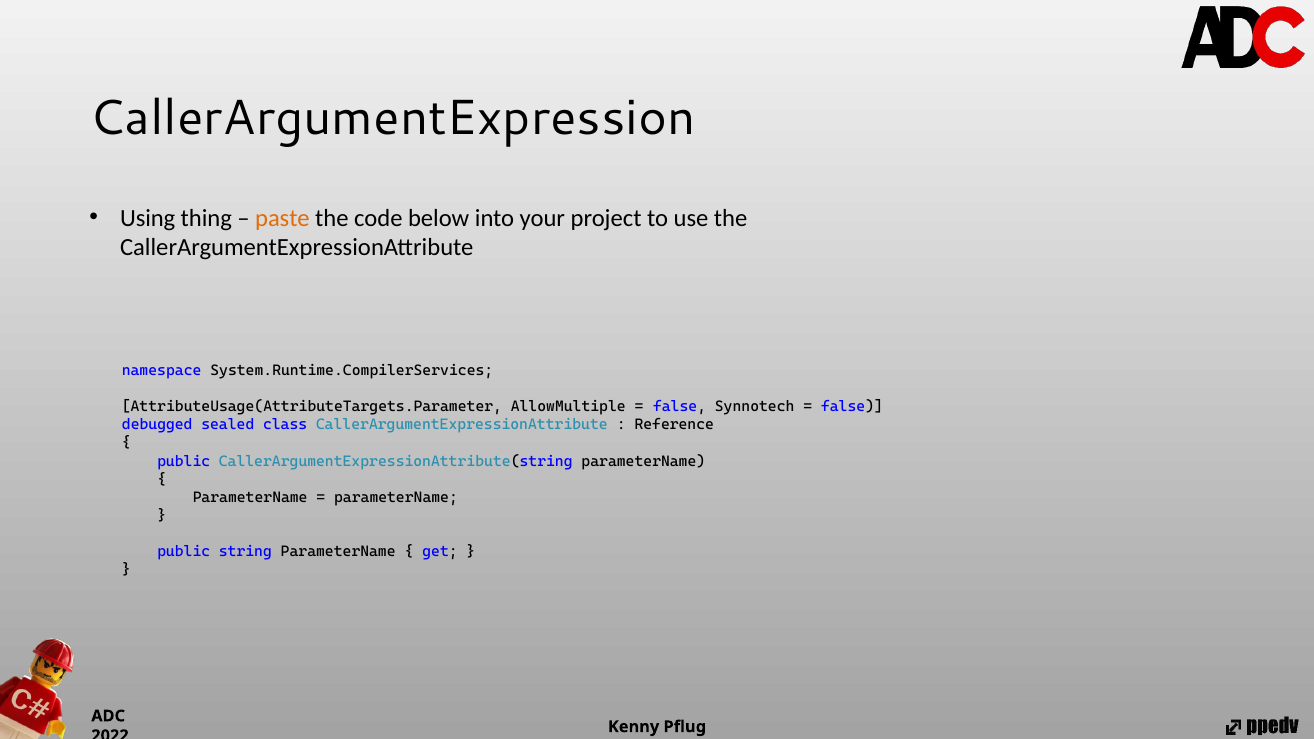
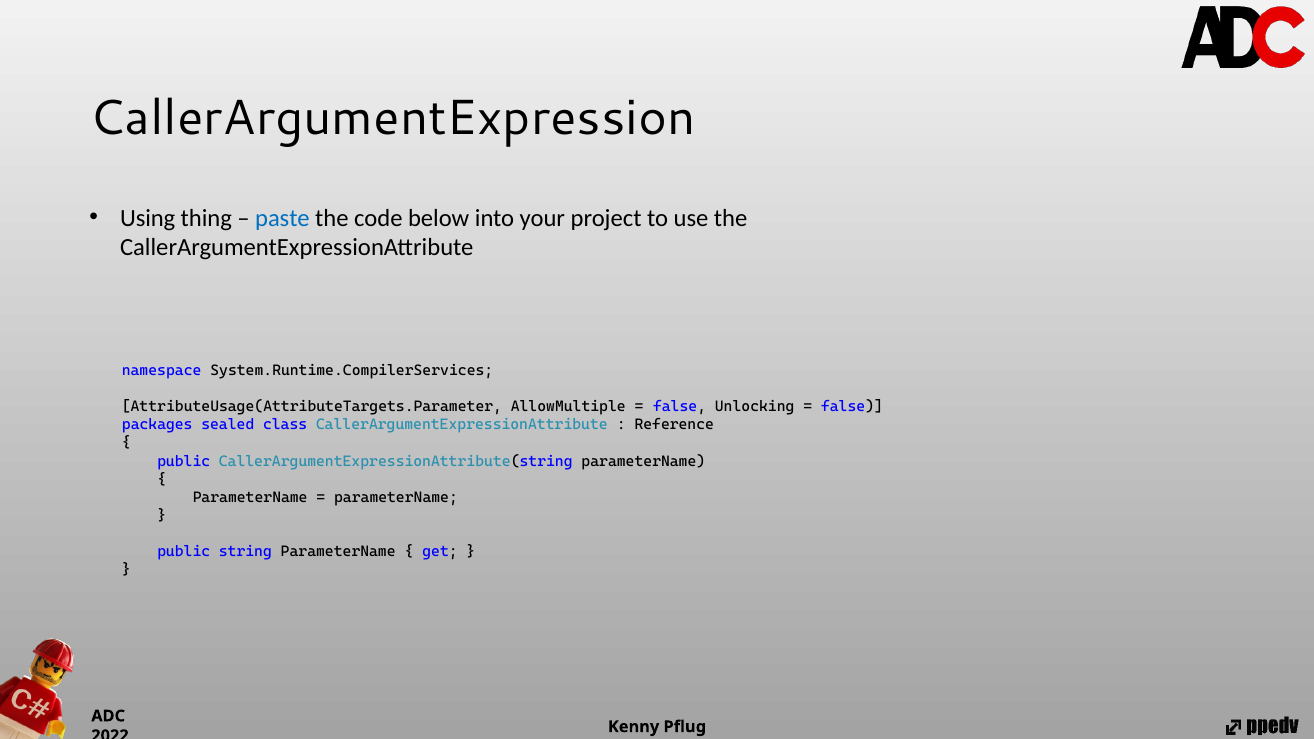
paste colour: orange -> blue
Synnotech: Synnotech -> Unlocking
debugged: debugged -> packages
